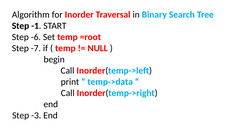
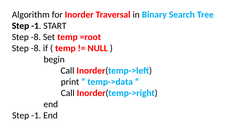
-6 at (36, 37): -6 -> -8
-7 at (36, 48): -7 -> -8
-3 at (36, 116): -3 -> -1
